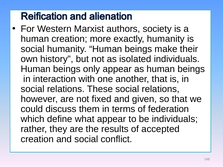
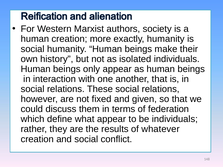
accepted: accepted -> whatever
